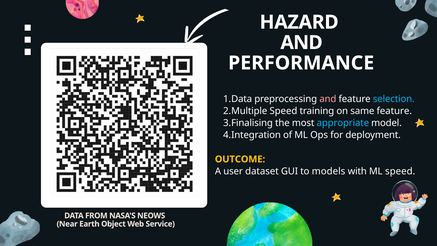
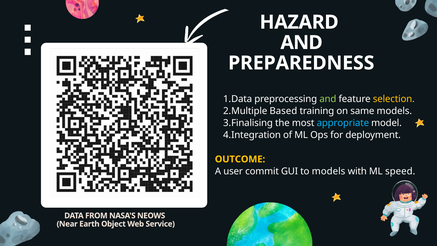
PERFORMANCE: PERFORMANCE -> PREPAREDNESS
and at (328, 99) colour: pink -> light green
selection colour: light blue -> yellow
Speed at (283, 111): Speed -> Based
same feature: feature -> models
dataset: dataset -> commit
